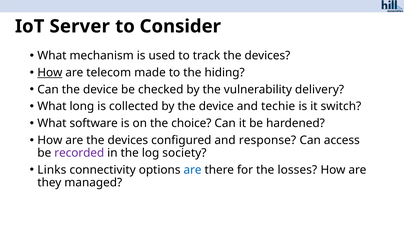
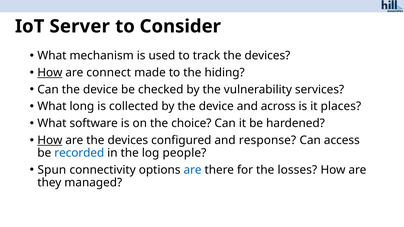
telecom: telecom -> connect
delivery: delivery -> services
techie: techie -> across
switch: switch -> places
How at (50, 140) underline: none -> present
recorded colour: purple -> blue
society: society -> people
Links: Links -> Spun
